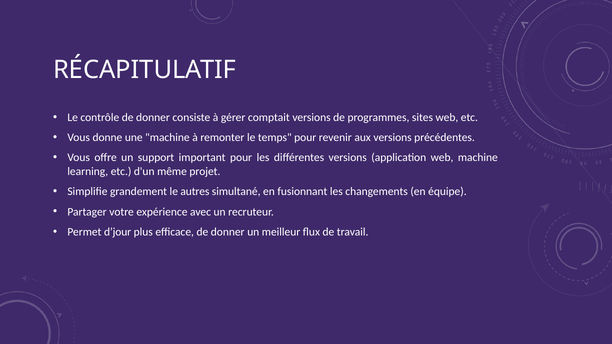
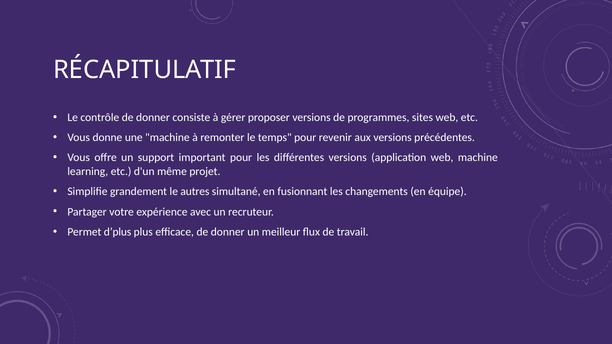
comptait: comptait -> proposer
d’jour: d’jour -> d’plus
